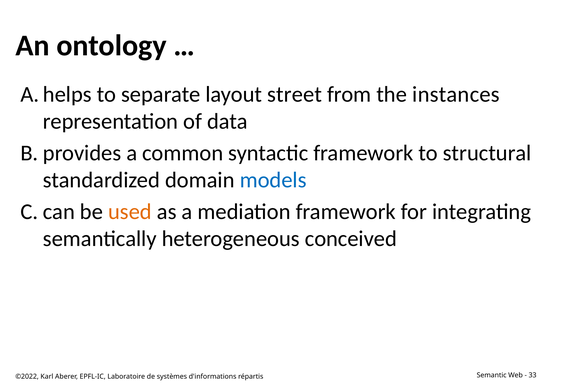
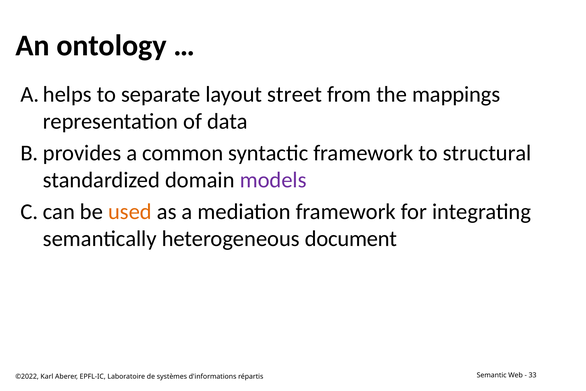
instances: instances -> mappings
models colour: blue -> purple
conceived: conceived -> document
